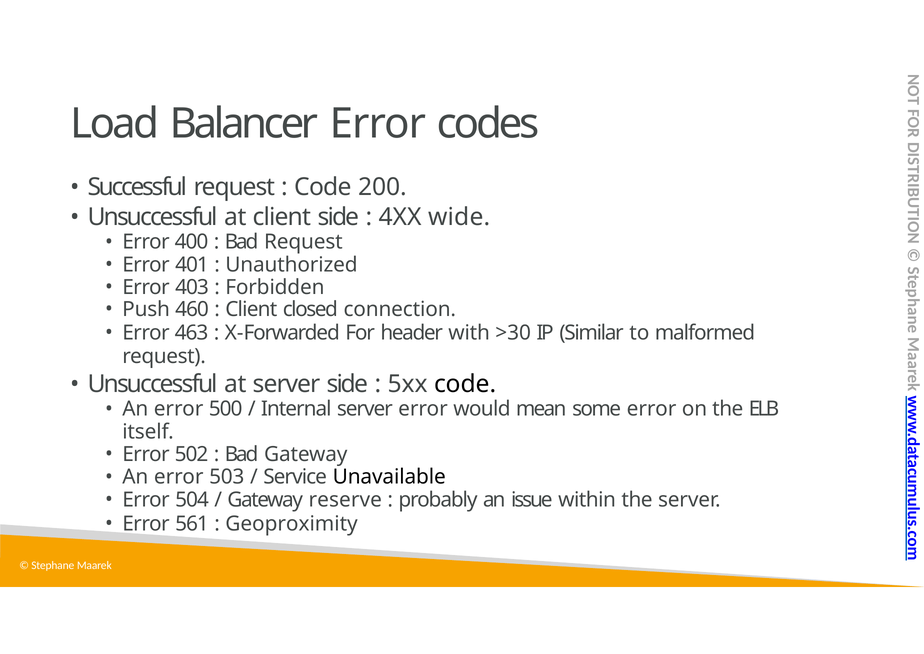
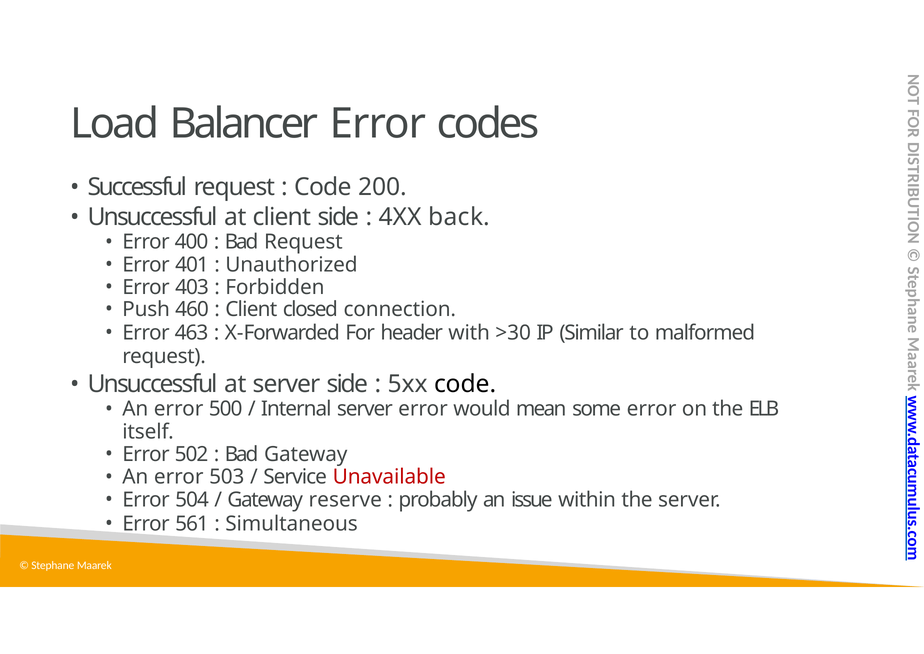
wide: wide -> back
Unavailable colour: black -> red
Geoproximity: Geoproximity -> Simultaneous
